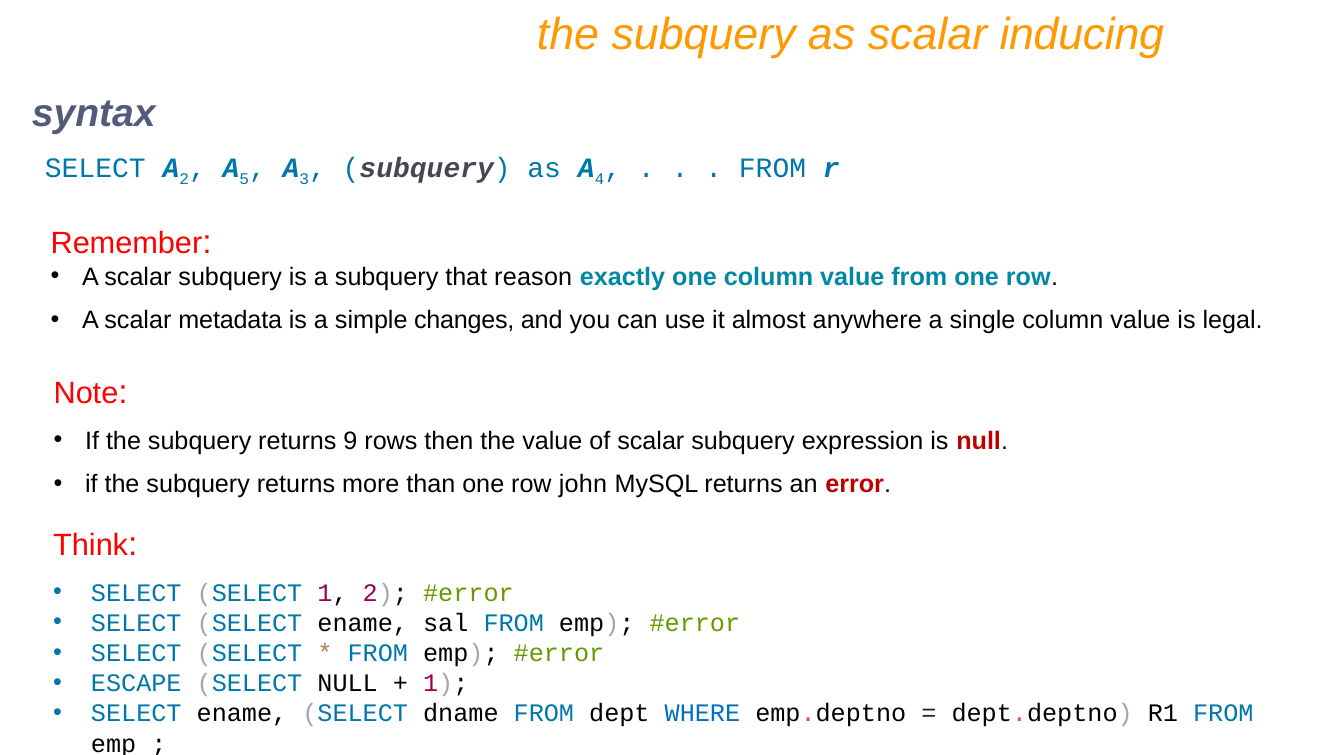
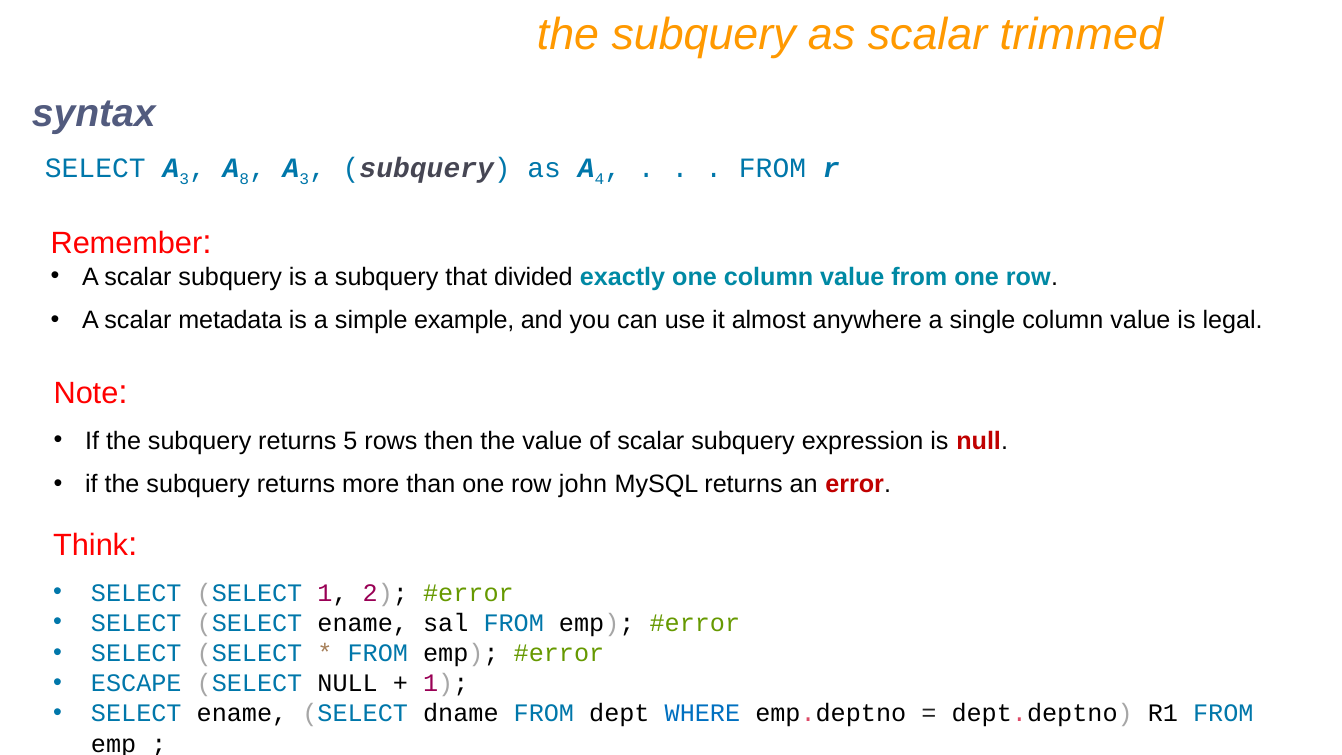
inducing: inducing -> trimmed
SELECT A 2: 2 -> 3
5: 5 -> 8
reason: reason -> divided
changes: changes -> example
9: 9 -> 5
